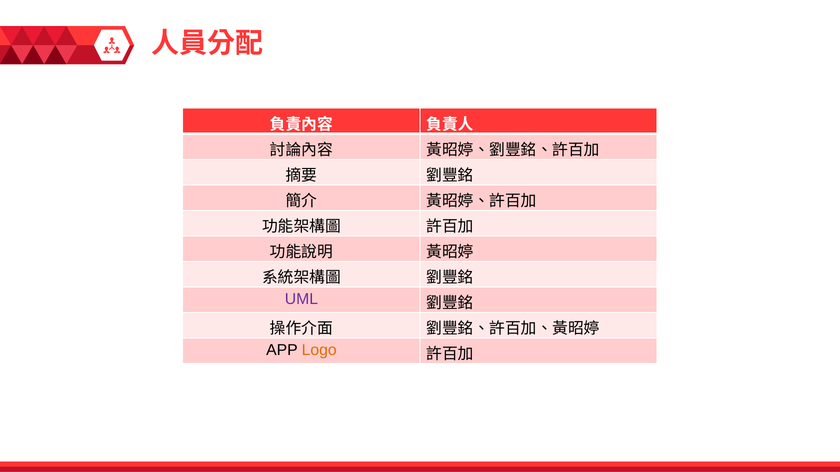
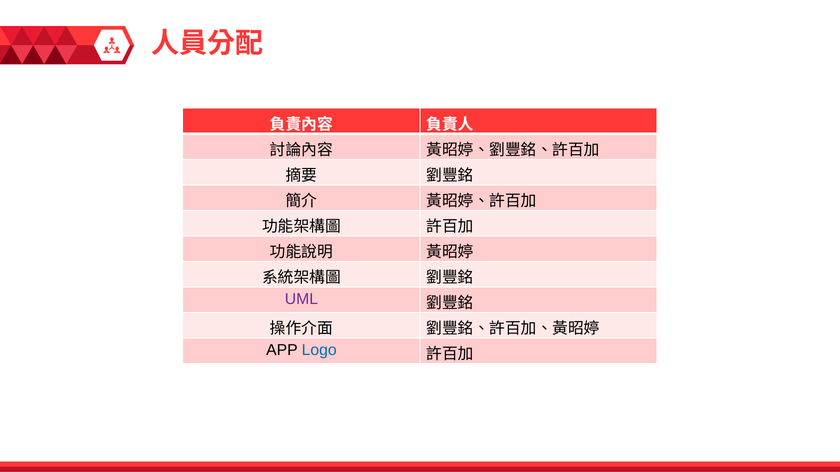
Logo colour: orange -> blue
